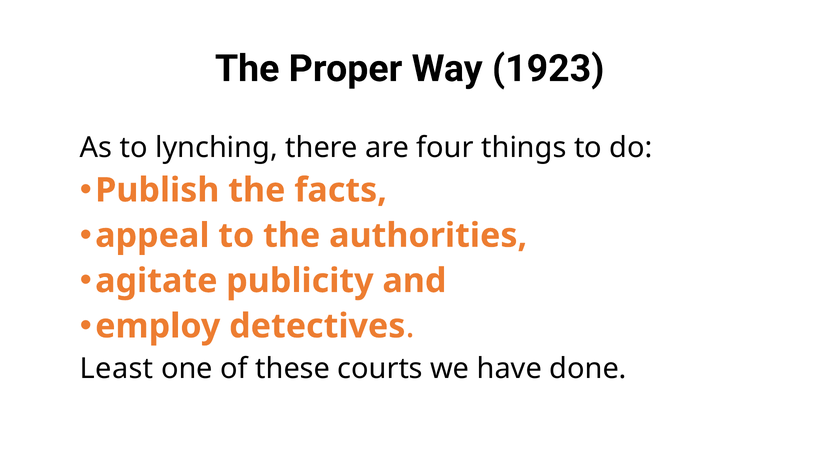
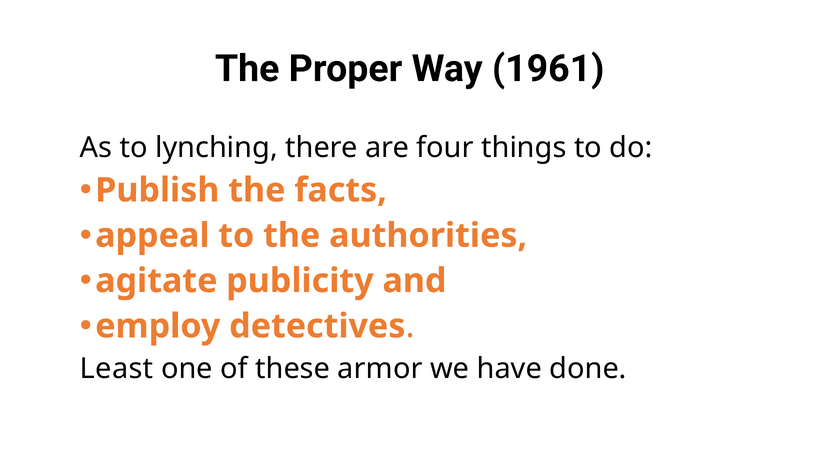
1923: 1923 -> 1961
courts: courts -> armor
